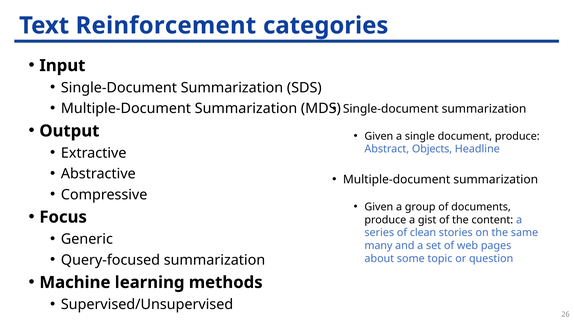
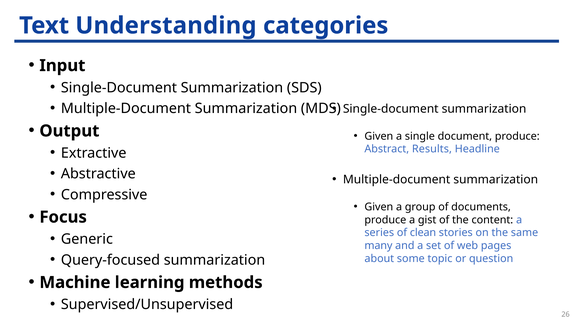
Reinforcement: Reinforcement -> Understanding
Objects: Objects -> Results
